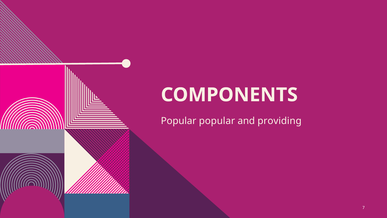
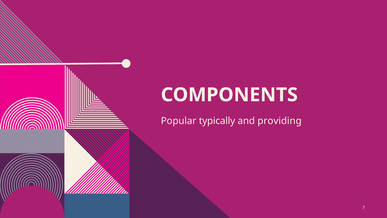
Popular popular: popular -> typically
